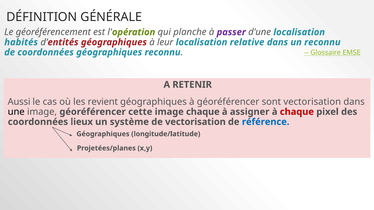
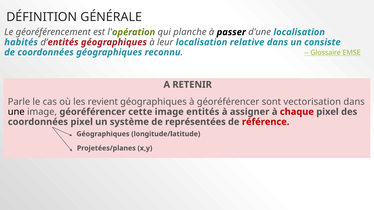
passer colour: purple -> black
un reconnu: reconnu -> consiste
Aussi: Aussi -> Parle
image chaque: chaque -> entités
coordonnées lieux: lieux -> pixel
de vectorisation: vectorisation -> représentées
référence colour: blue -> red
